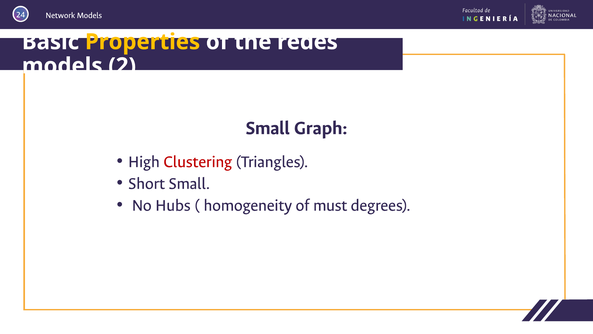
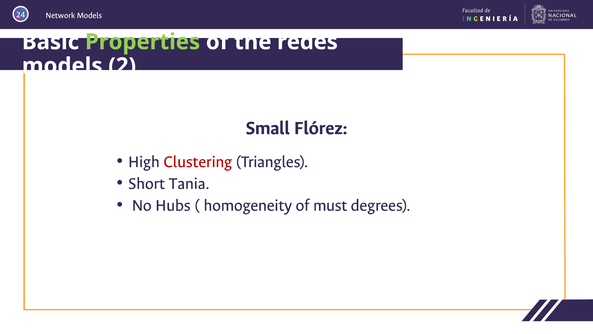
Properties colour: yellow -> light green
Graph: Graph -> Flórez
Short Small: Small -> Tania
